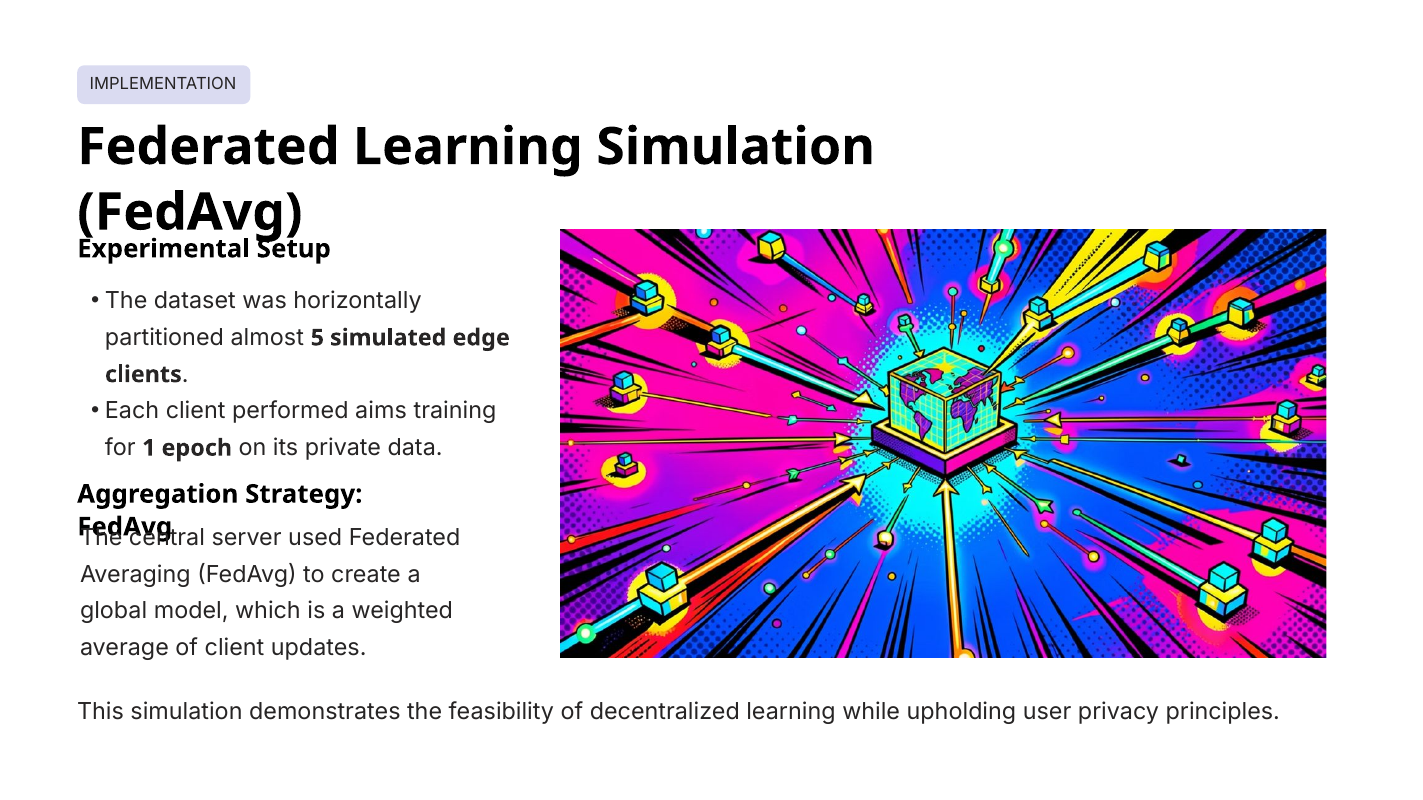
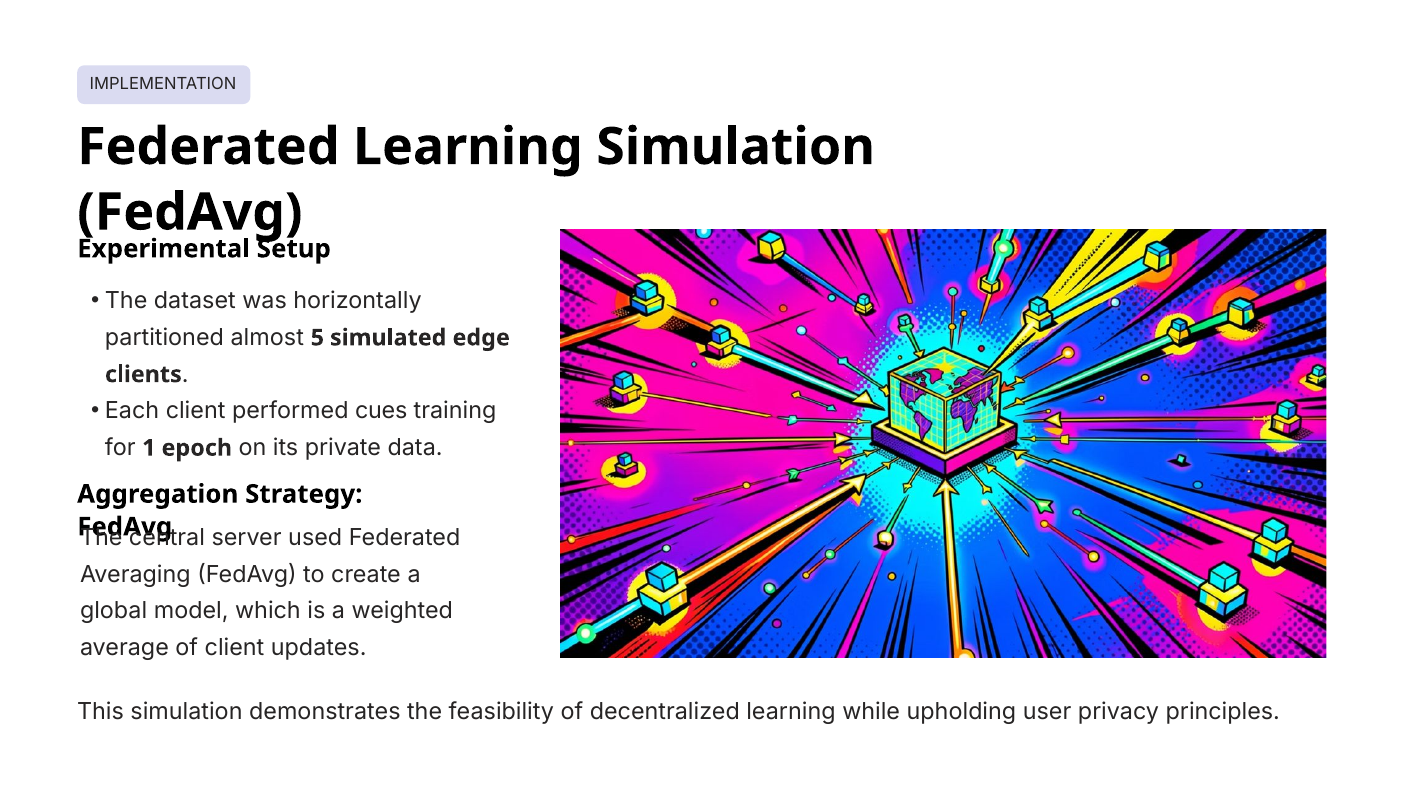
aims: aims -> cues
